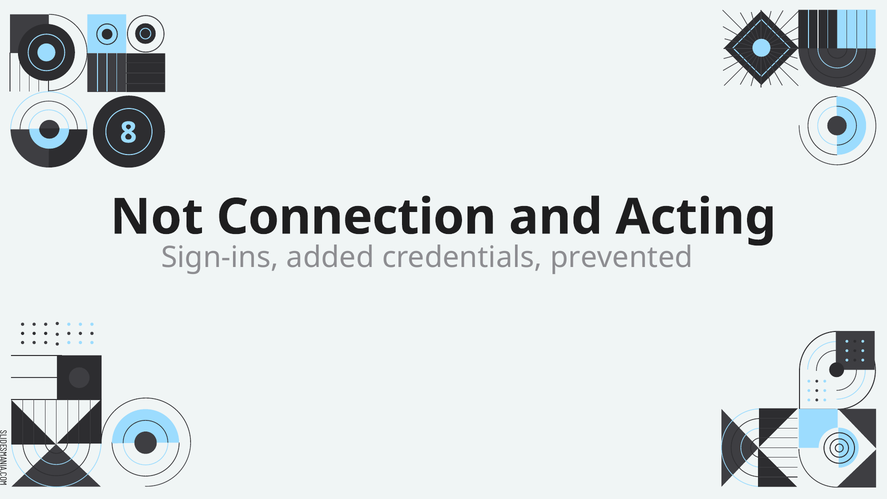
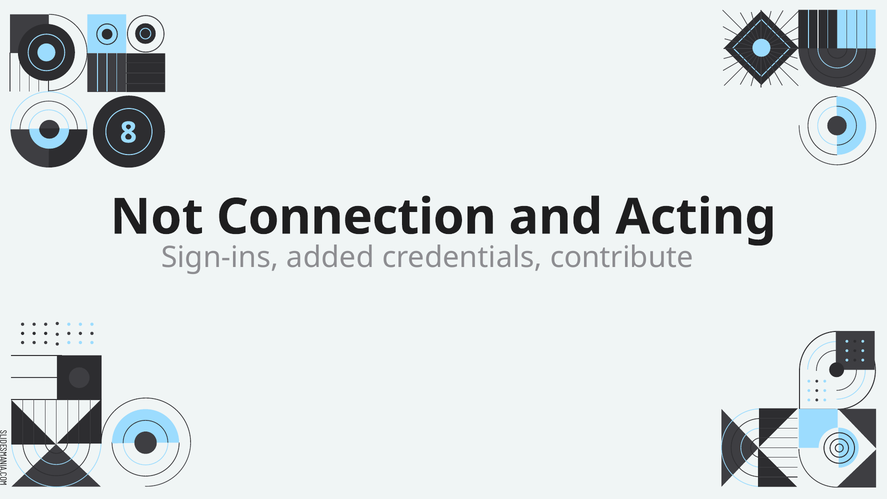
prevented: prevented -> contribute
